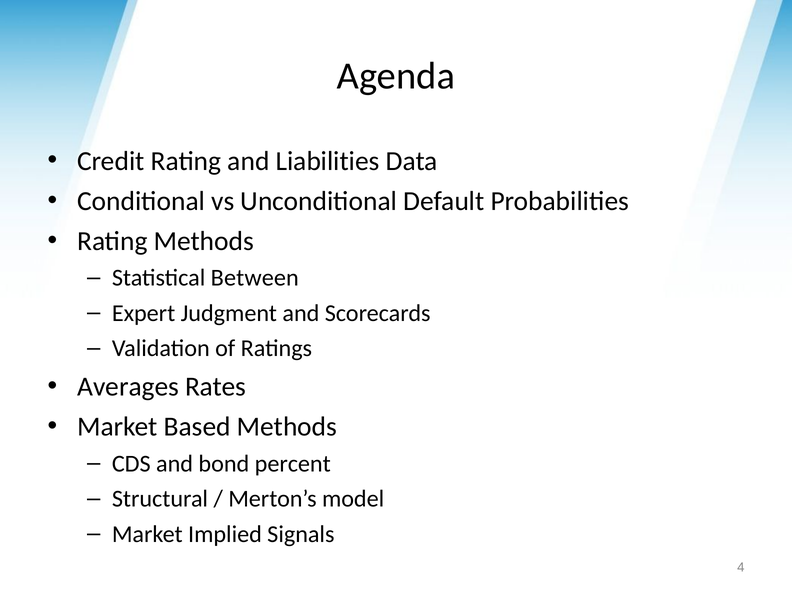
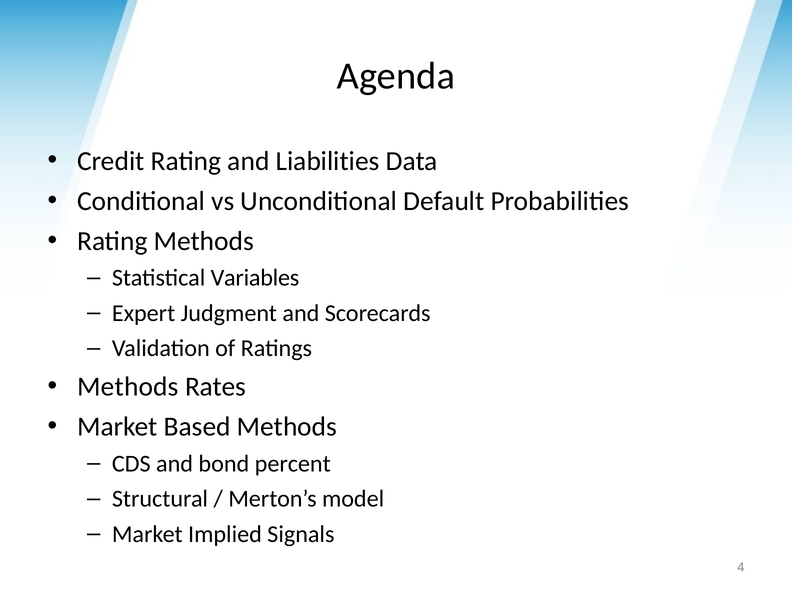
Between: Between -> Variables
Averages at (128, 387): Averages -> Methods
